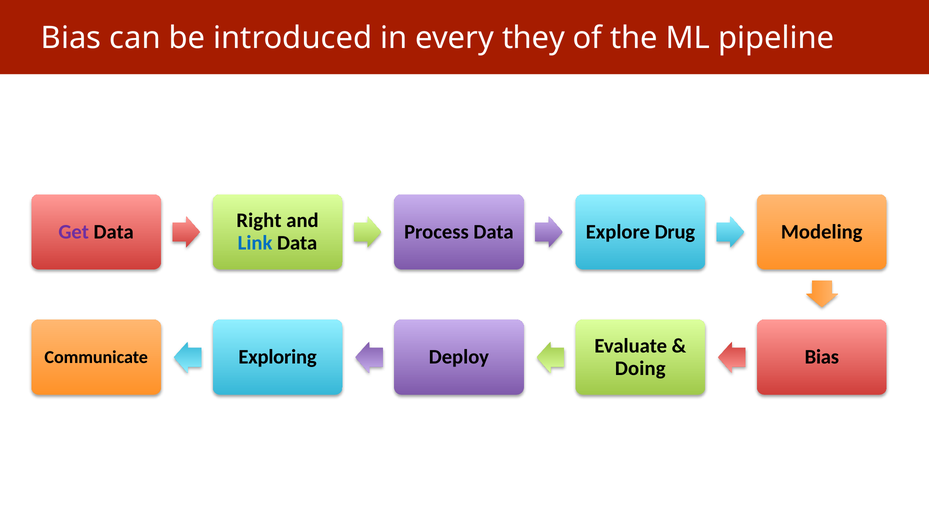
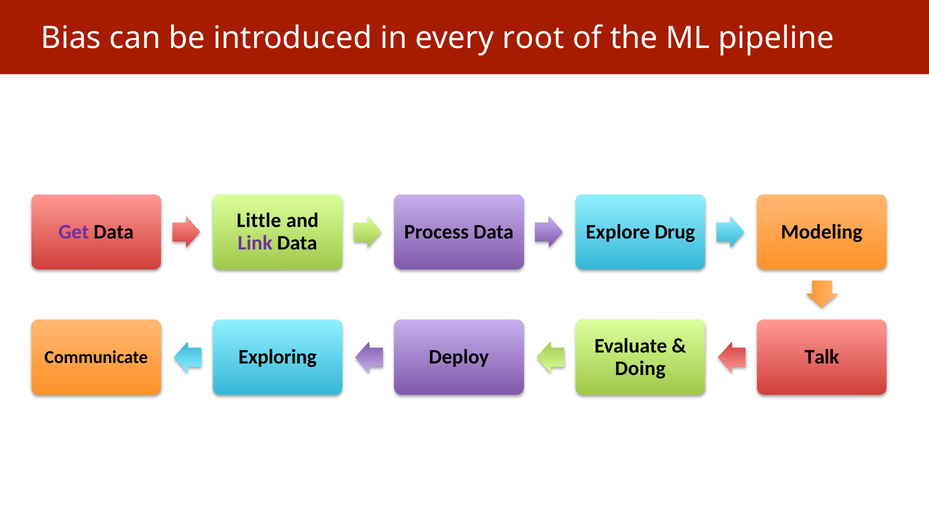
they: they -> root
Right: Right -> Little
Link colour: blue -> purple
Bias at (822, 357): Bias -> Talk
